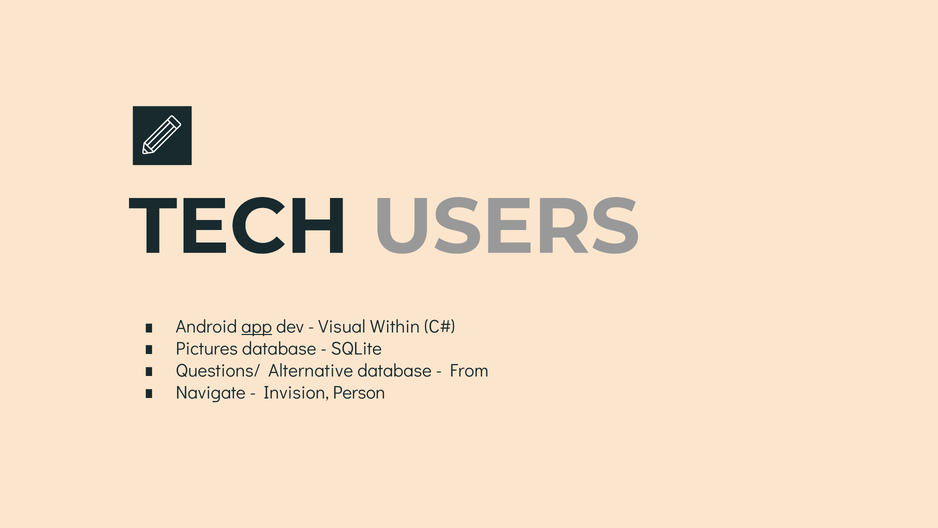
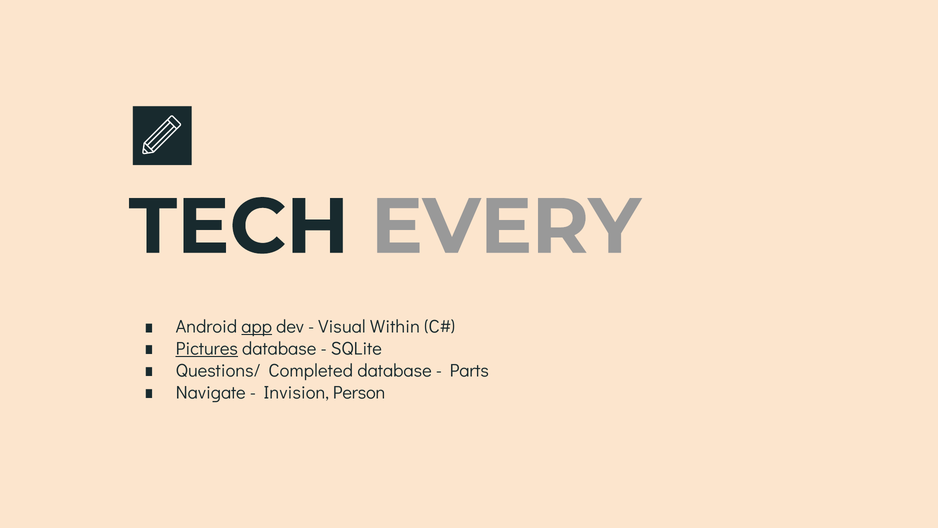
USERS: USERS -> EVERY
Pictures underline: none -> present
Alternative: Alternative -> Completed
From: From -> Parts
